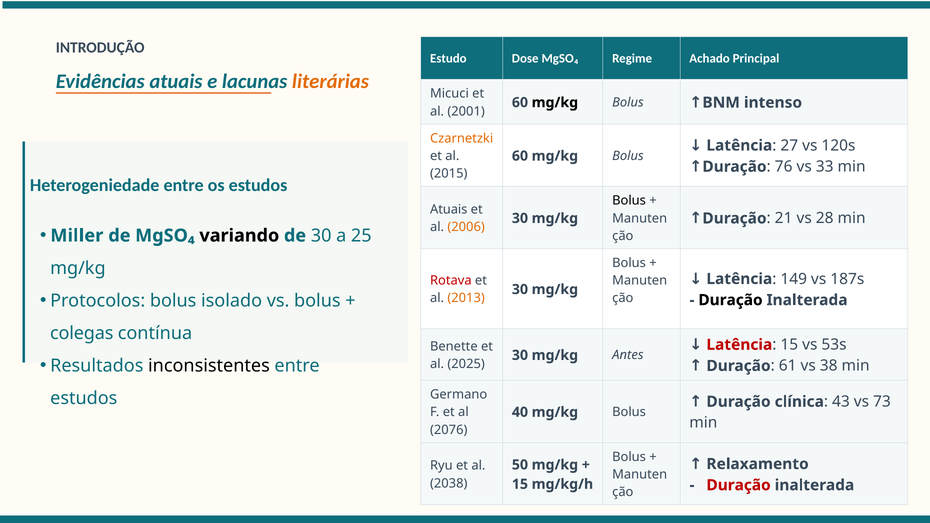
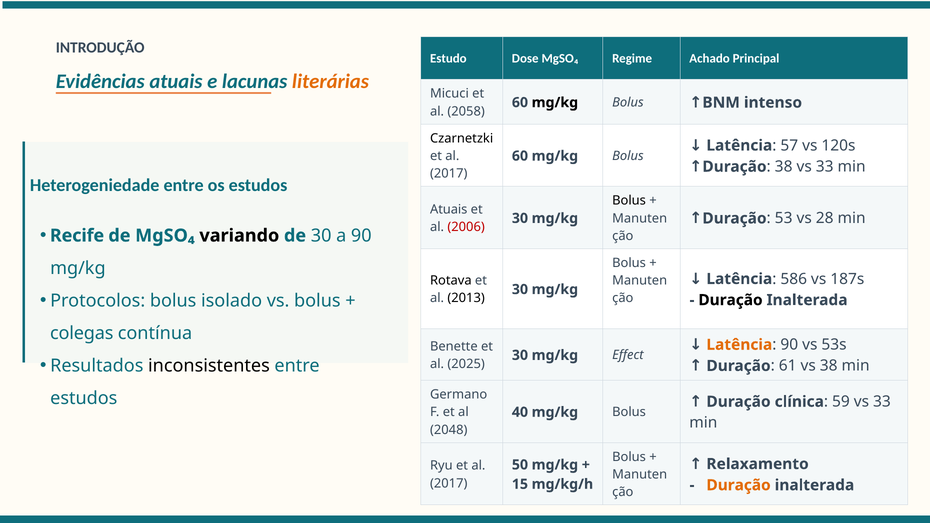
2001: 2001 -> 2058
Czarnetzki colour: orange -> black
27: 27 -> 57
76 at (784, 167): 76 -> 38
2015 at (449, 174): 2015 -> 2017
21: 21 -> 53
2006 colour: orange -> red
Miller: Miller -> Recife
a 25: 25 -> 90
149: 149 -> 586
Rotava colour: red -> black
2013 colour: orange -> black
Latência at (739, 345) colour: red -> orange
15 at (789, 345): 15 -> 90
Antes: Antes -> Effect
43: 43 -> 59
73 at (882, 402): 73 -> 33
2076: 2076 -> 2048
2038 at (449, 483): 2038 -> 2017
Duração at (739, 485) colour: red -> orange
